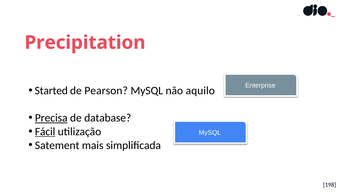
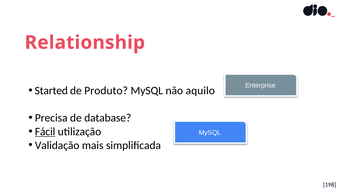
Precipitation: Precipitation -> Relationship
Pearson: Pearson -> Produto
Precisa underline: present -> none
Satement: Satement -> Validação
